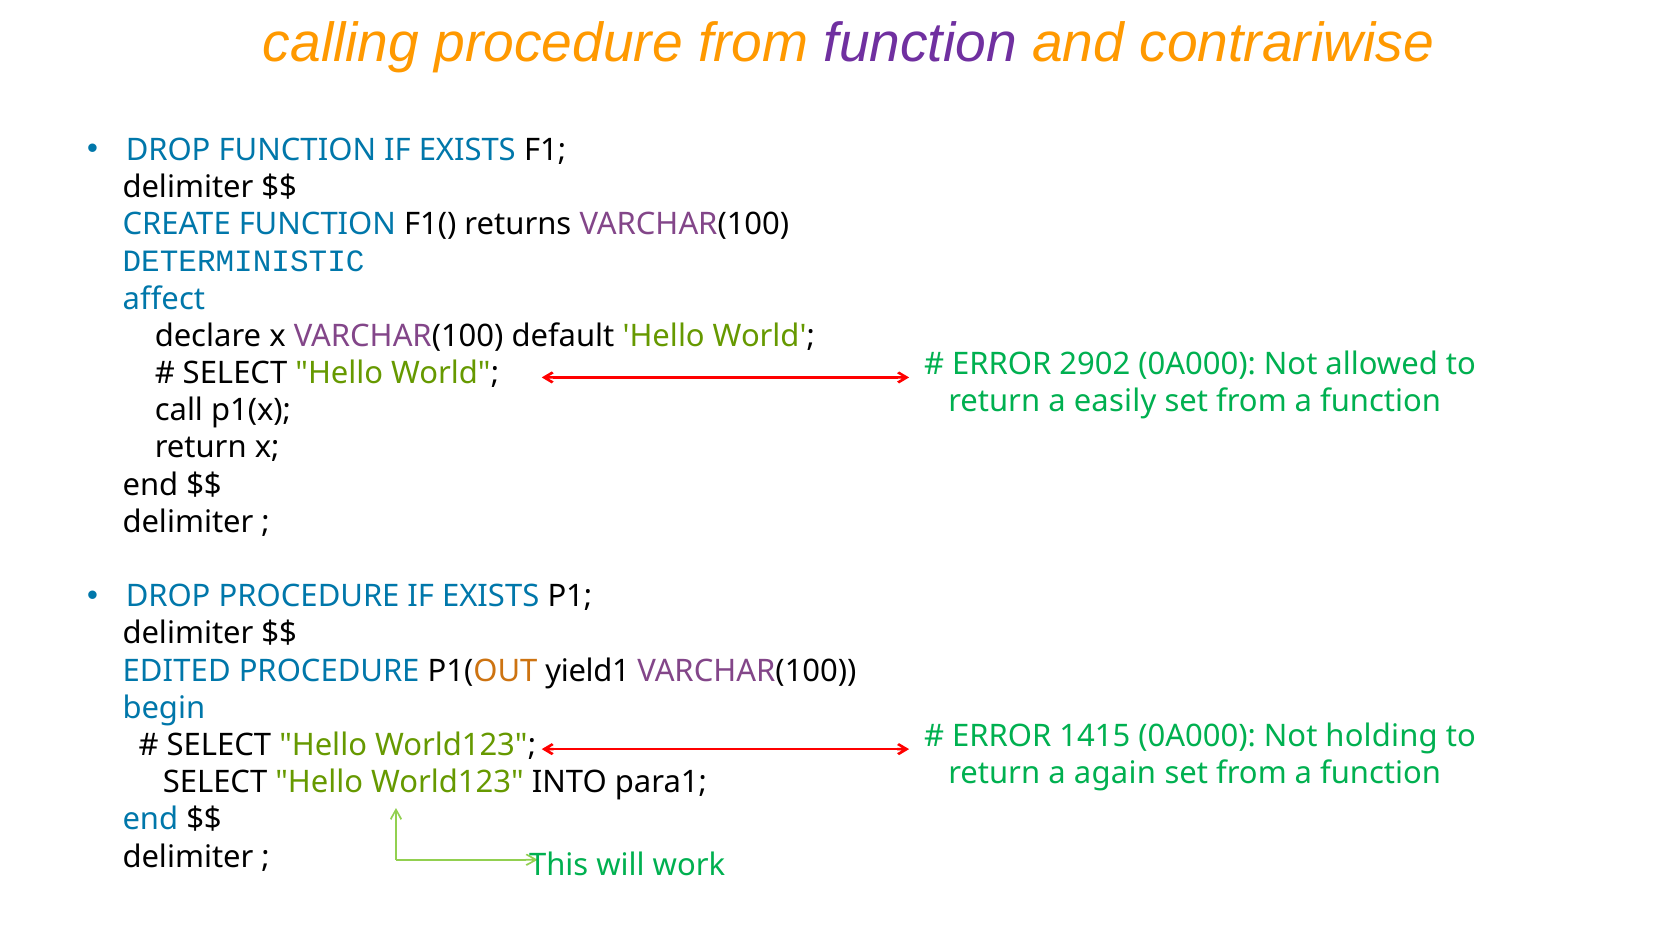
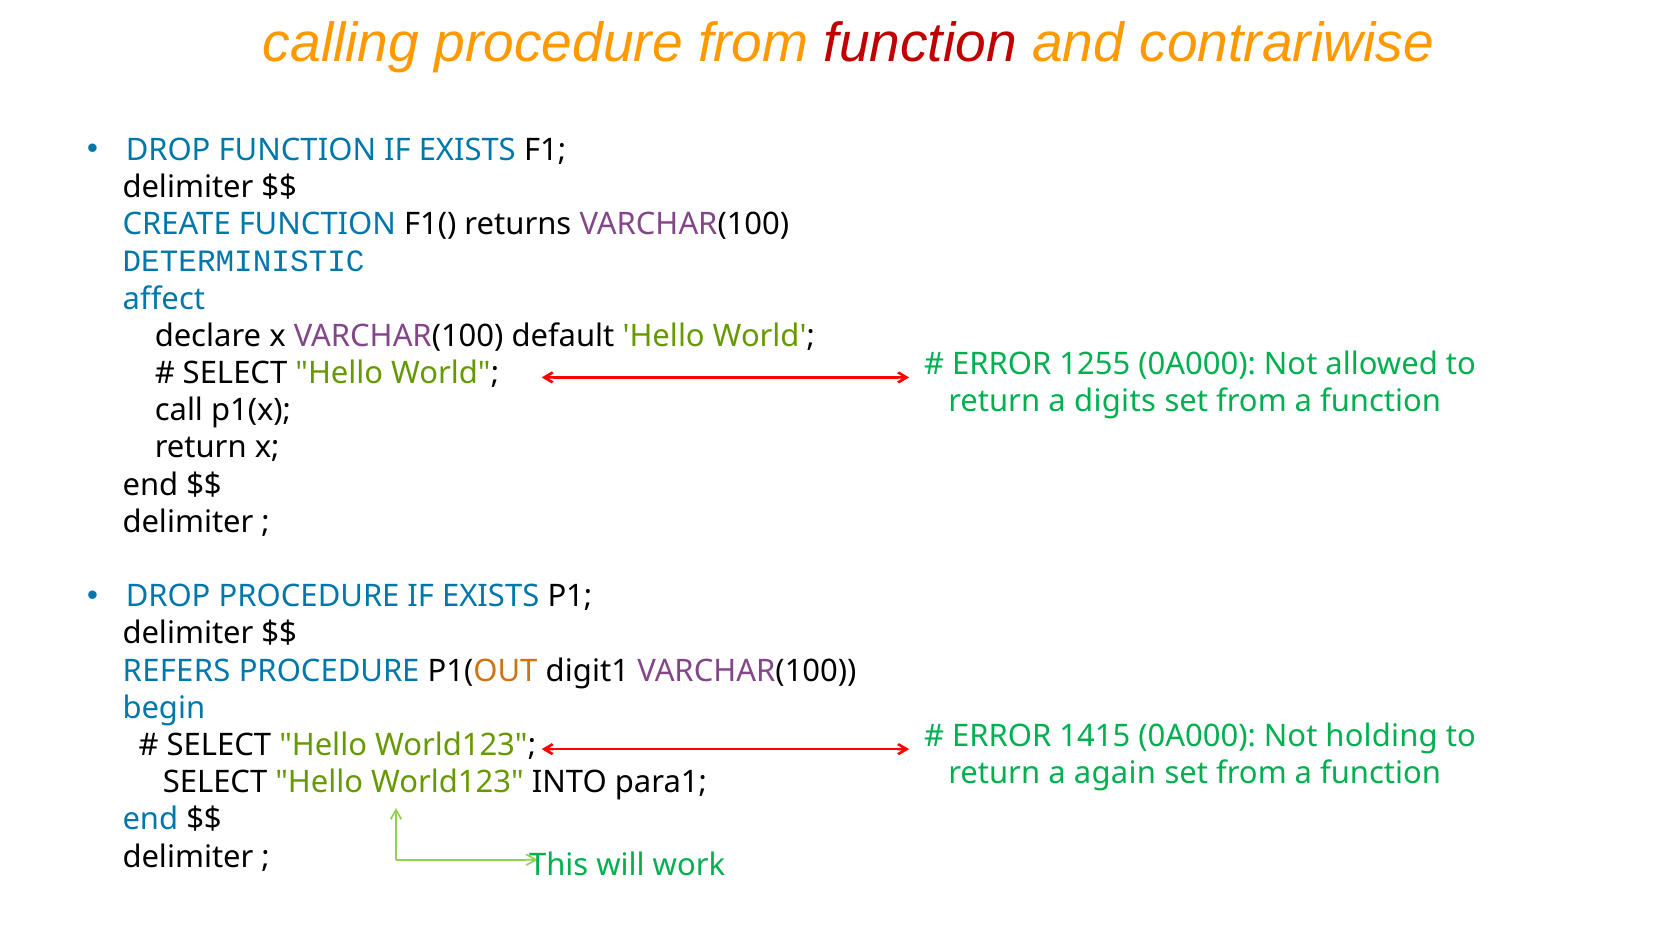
function at (920, 43) colour: purple -> red
2902: 2902 -> 1255
easily: easily -> digits
EDITED: EDITED -> REFERS
yield1: yield1 -> digit1
